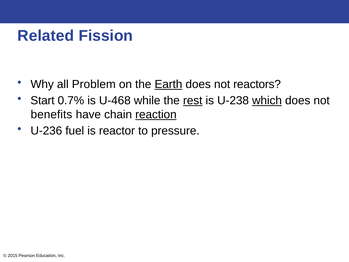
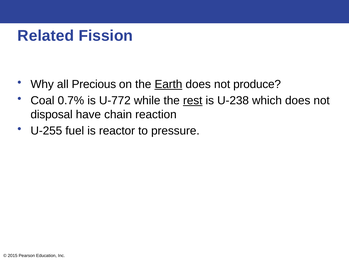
Problem: Problem -> Precious
reactors: reactors -> produce
Start: Start -> Coal
U-468: U-468 -> U-772
which underline: present -> none
benefits: benefits -> disposal
reaction underline: present -> none
U-236: U-236 -> U-255
